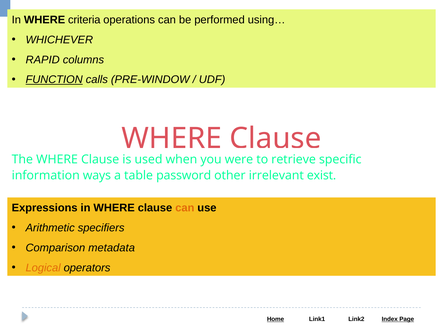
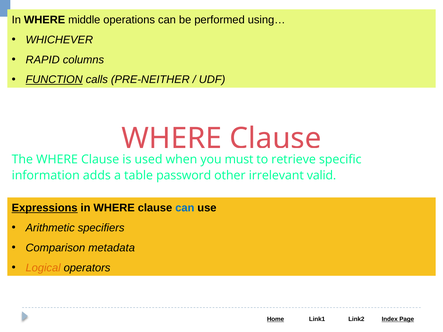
criteria: criteria -> middle
PRE-WINDOW: PRE-WINDOW -> PRE-NEITHER
were: were -> must
ways: ways -> adds
exist: exist -> valid
Expressions underline: none -> present
can at (185, 208) colour: orange -> blue
